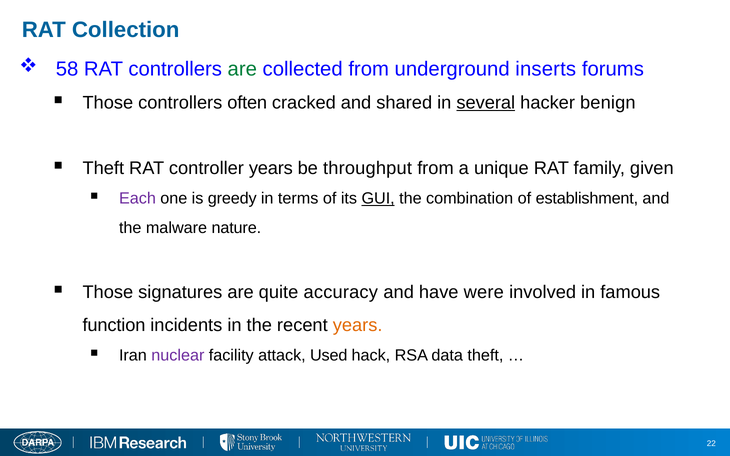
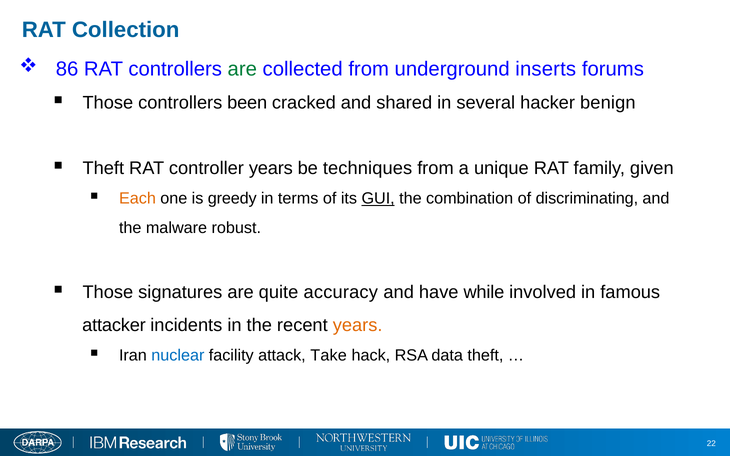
58: 58 -> 86
often: often -> been
several underline: present -> none
throughput: throughput -> techniques
Each colour: purple -> orange
establishment: establishment -> discriminating
nature: nature -> robust
were: were -> while
function: function -> attacker
nuclear colour: purple -> blue
Used: Used -> Take
